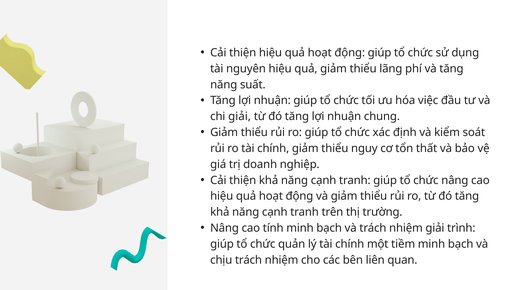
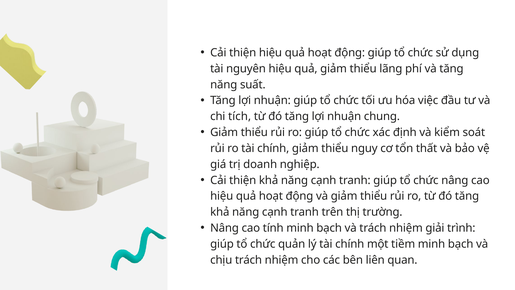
chi giải: giải -> tích
